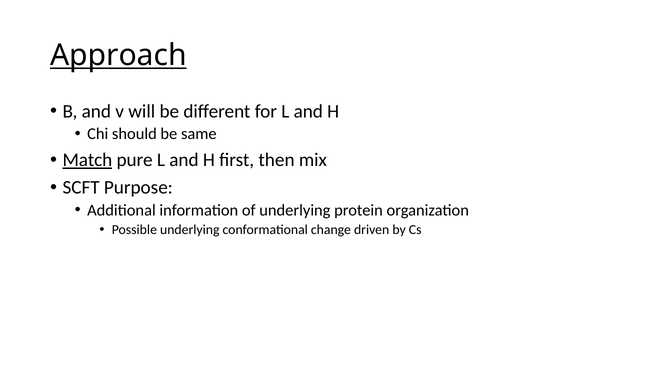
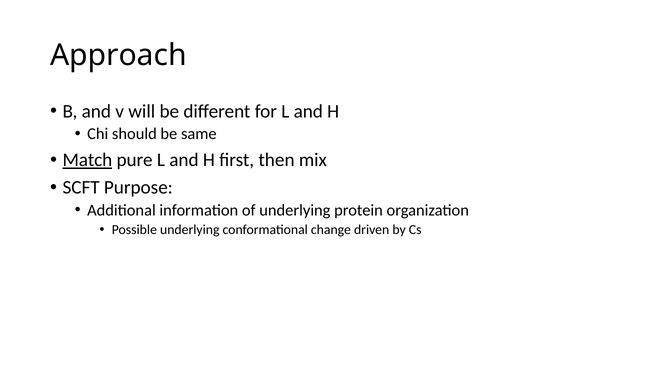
Approach underline: present -> none
